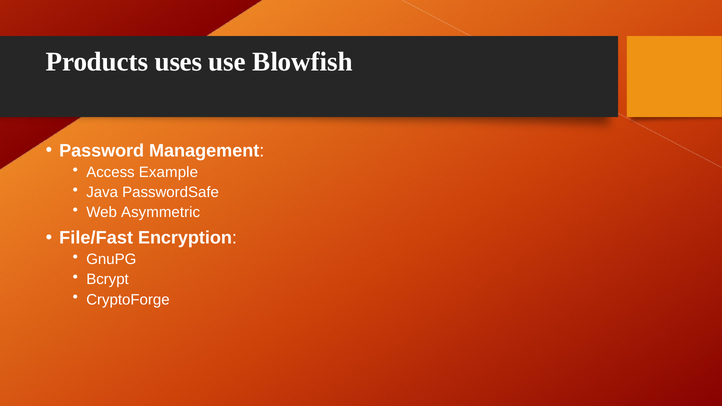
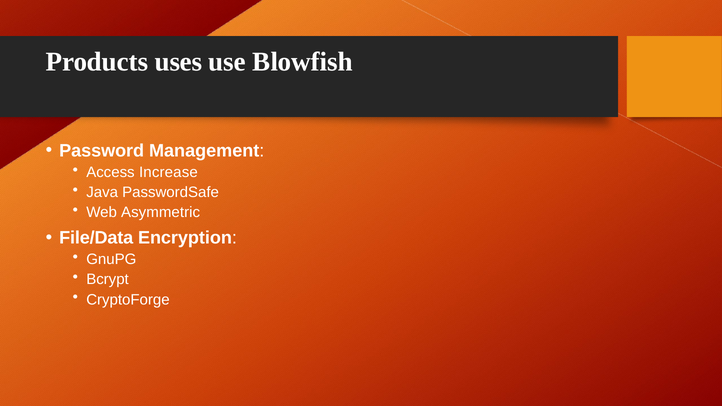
Example: Example -> Increase
File/Fast: File/Fast -> File/Data
